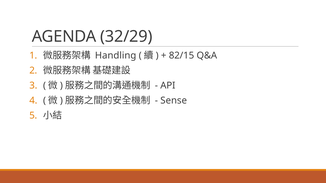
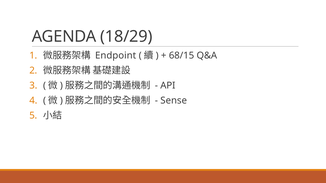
32/29: 32/29 -> 18/29
Handling: Handling -> Endpoint
82/15: 82/15 -> 68/15
